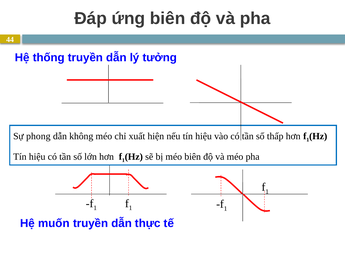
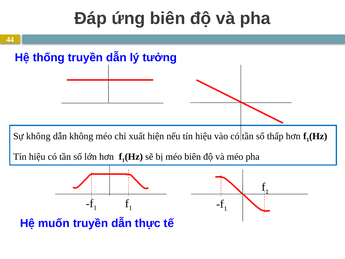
Sự phong: phong -> không
